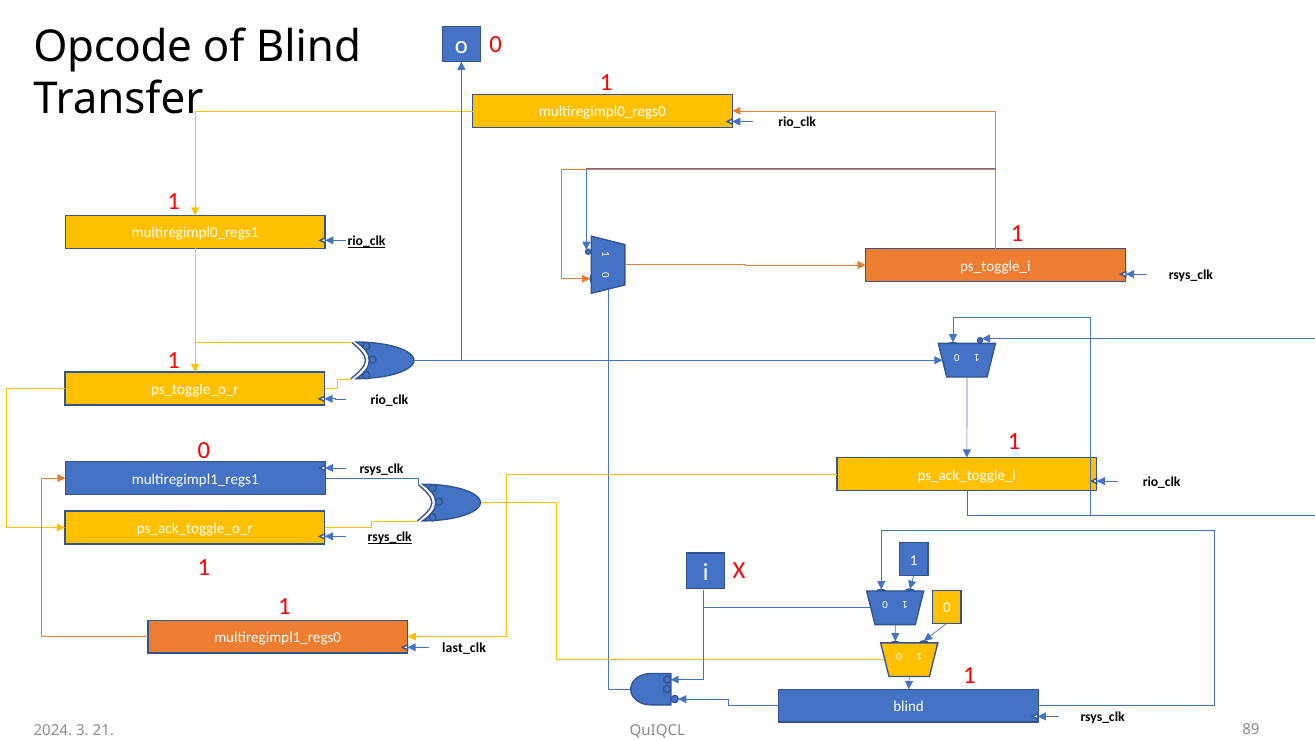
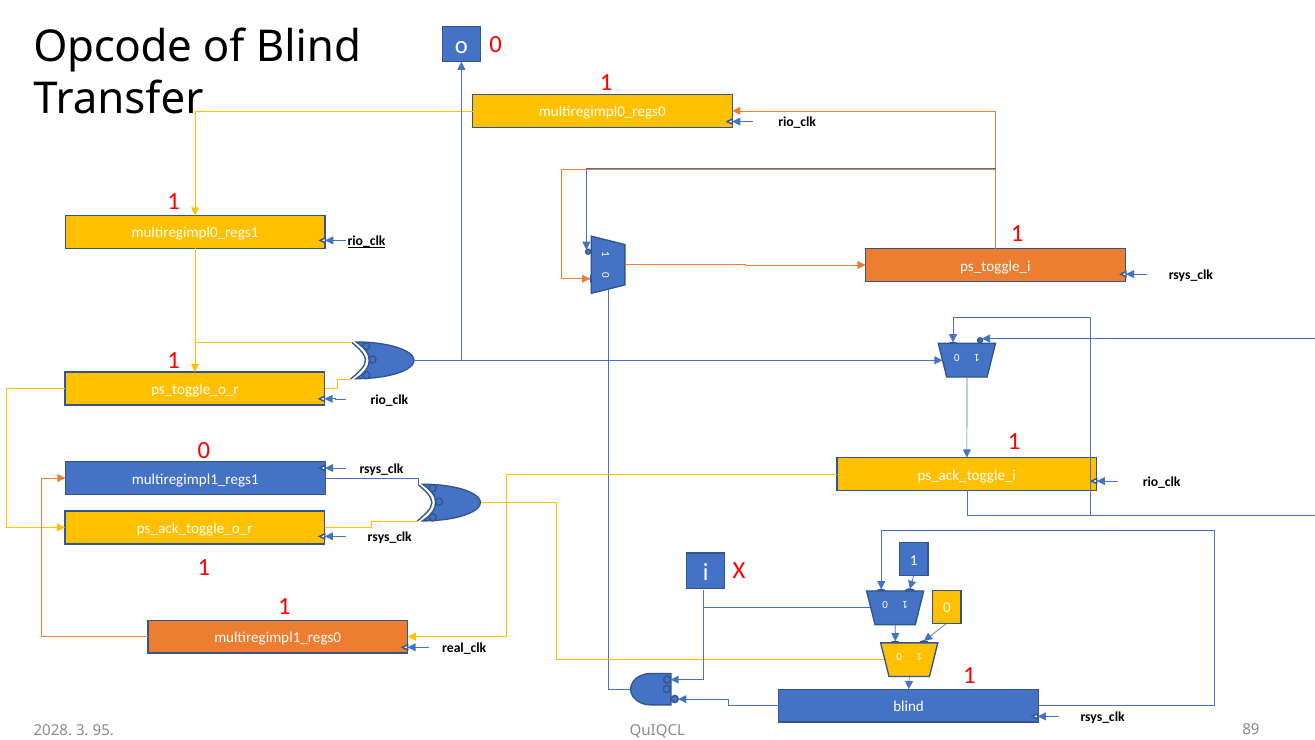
rsys_clk at (390, 537) underline: present -> none
last_clk: last_clk -> real_clk
2024: 2024 -> 2028
21: 21 -> 95
